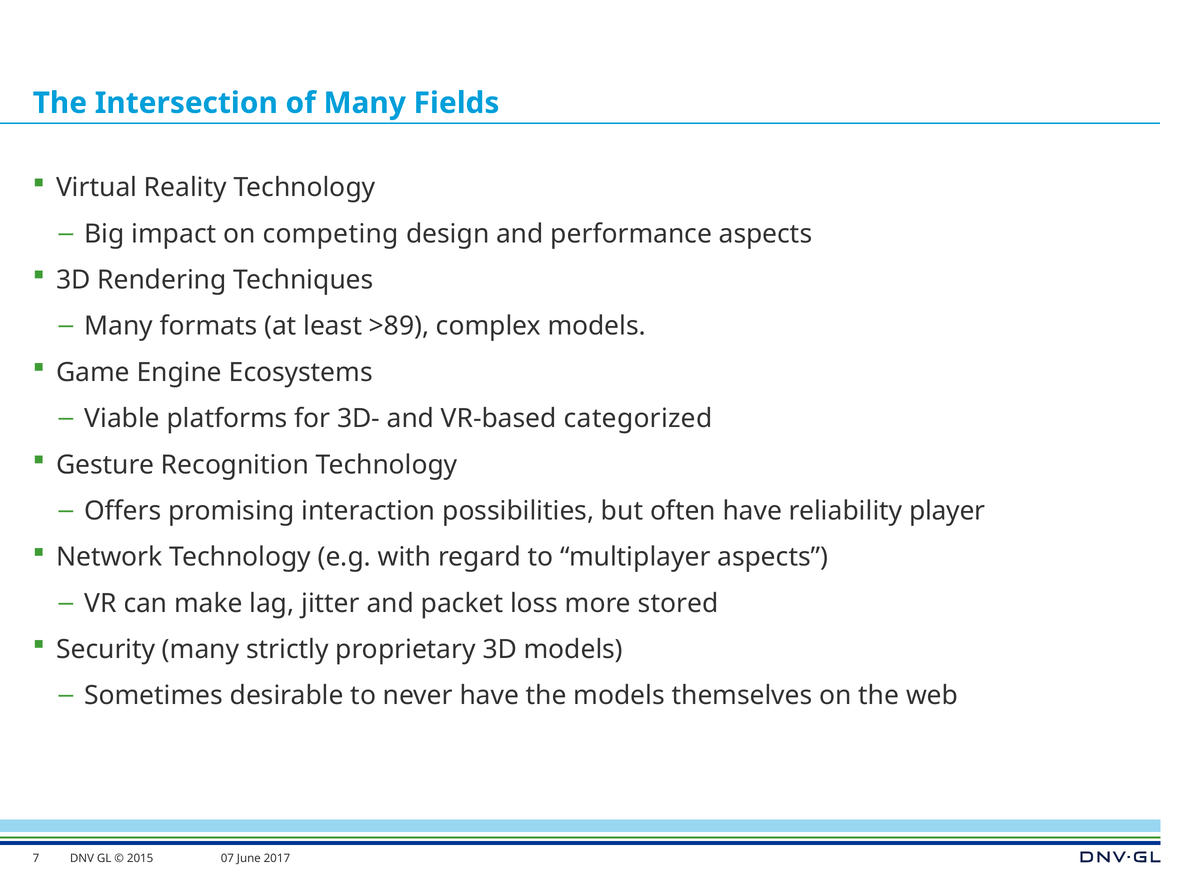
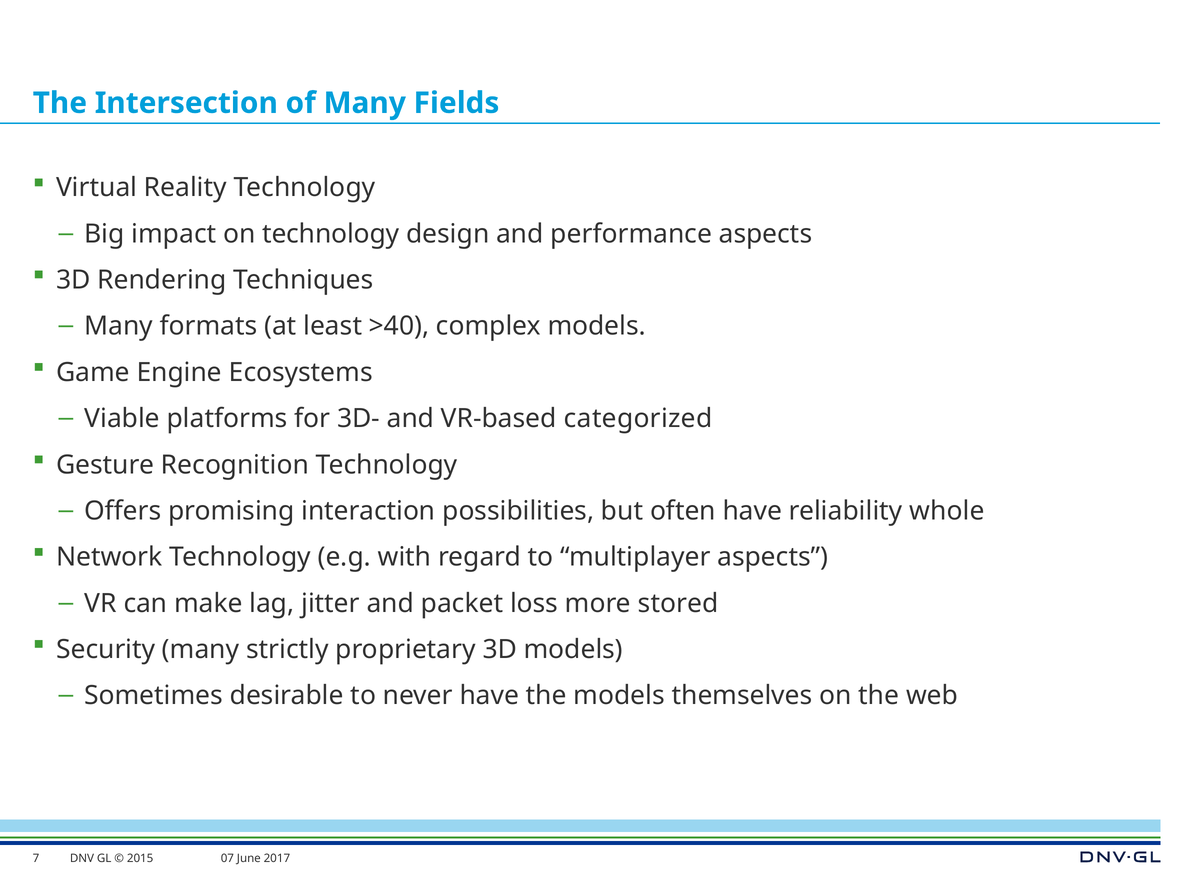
on competing: competing -> technology
>89: >89 -> >40
player: player -> whole
